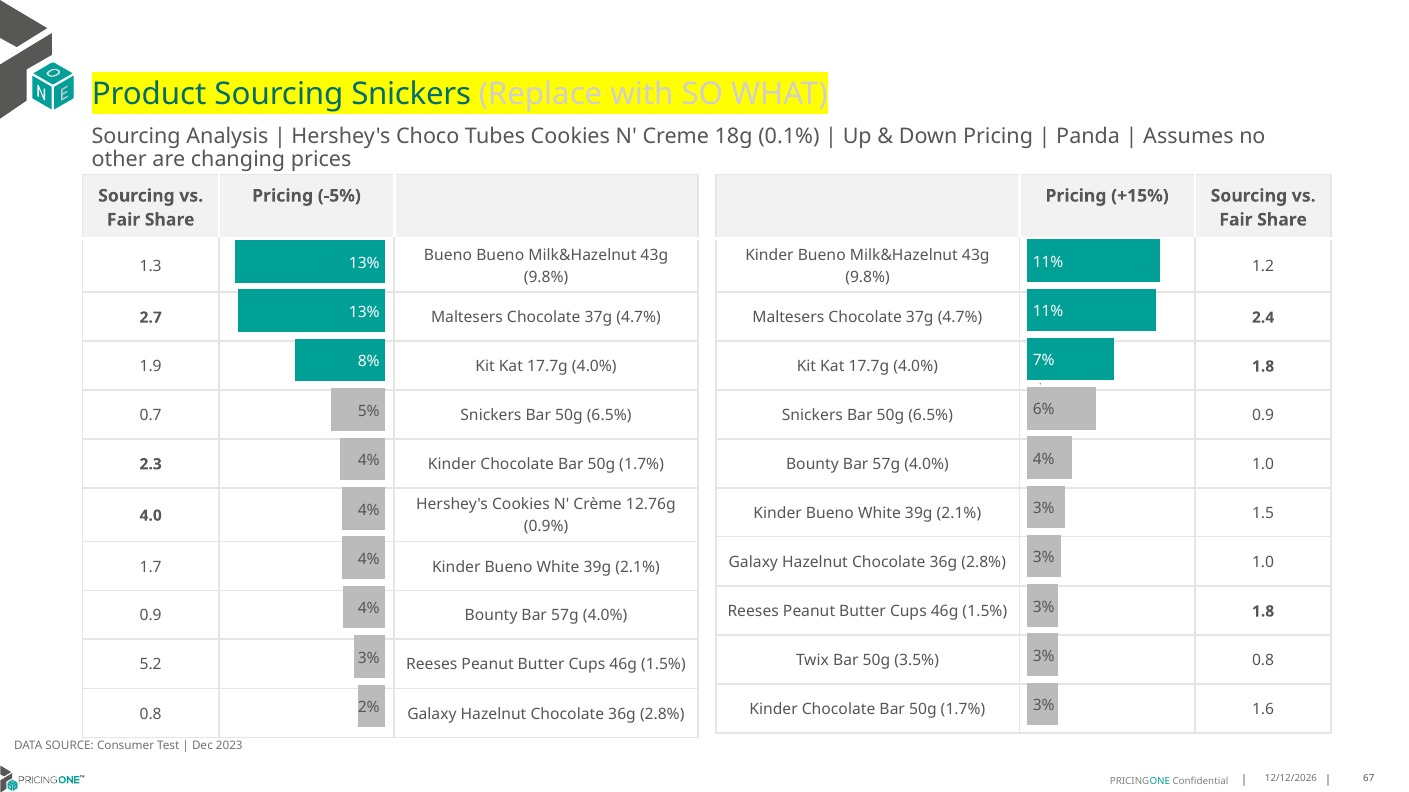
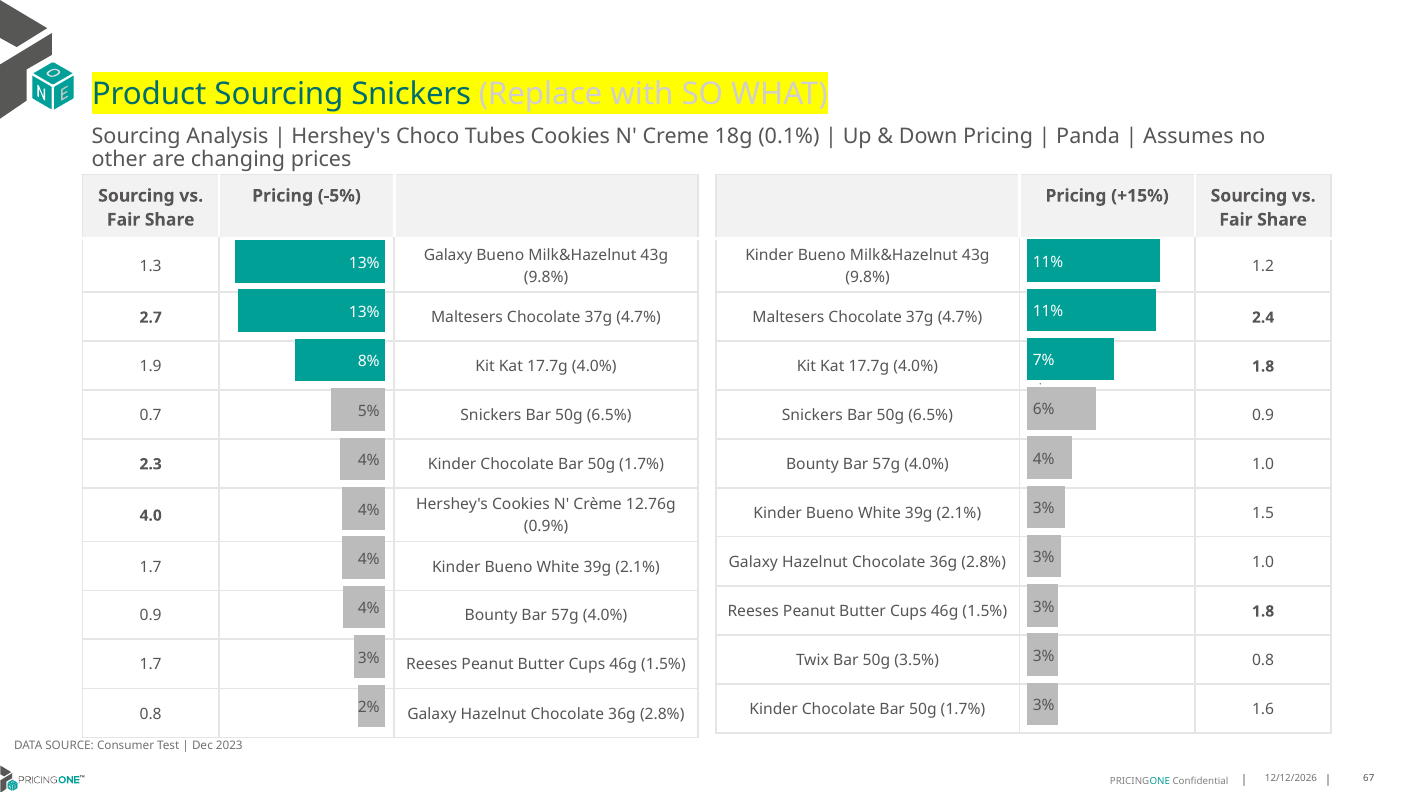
Bueno at (448, 256): Bueno -> Galaxy
5.2 at (151, 665): 5.2 -> 1.7
